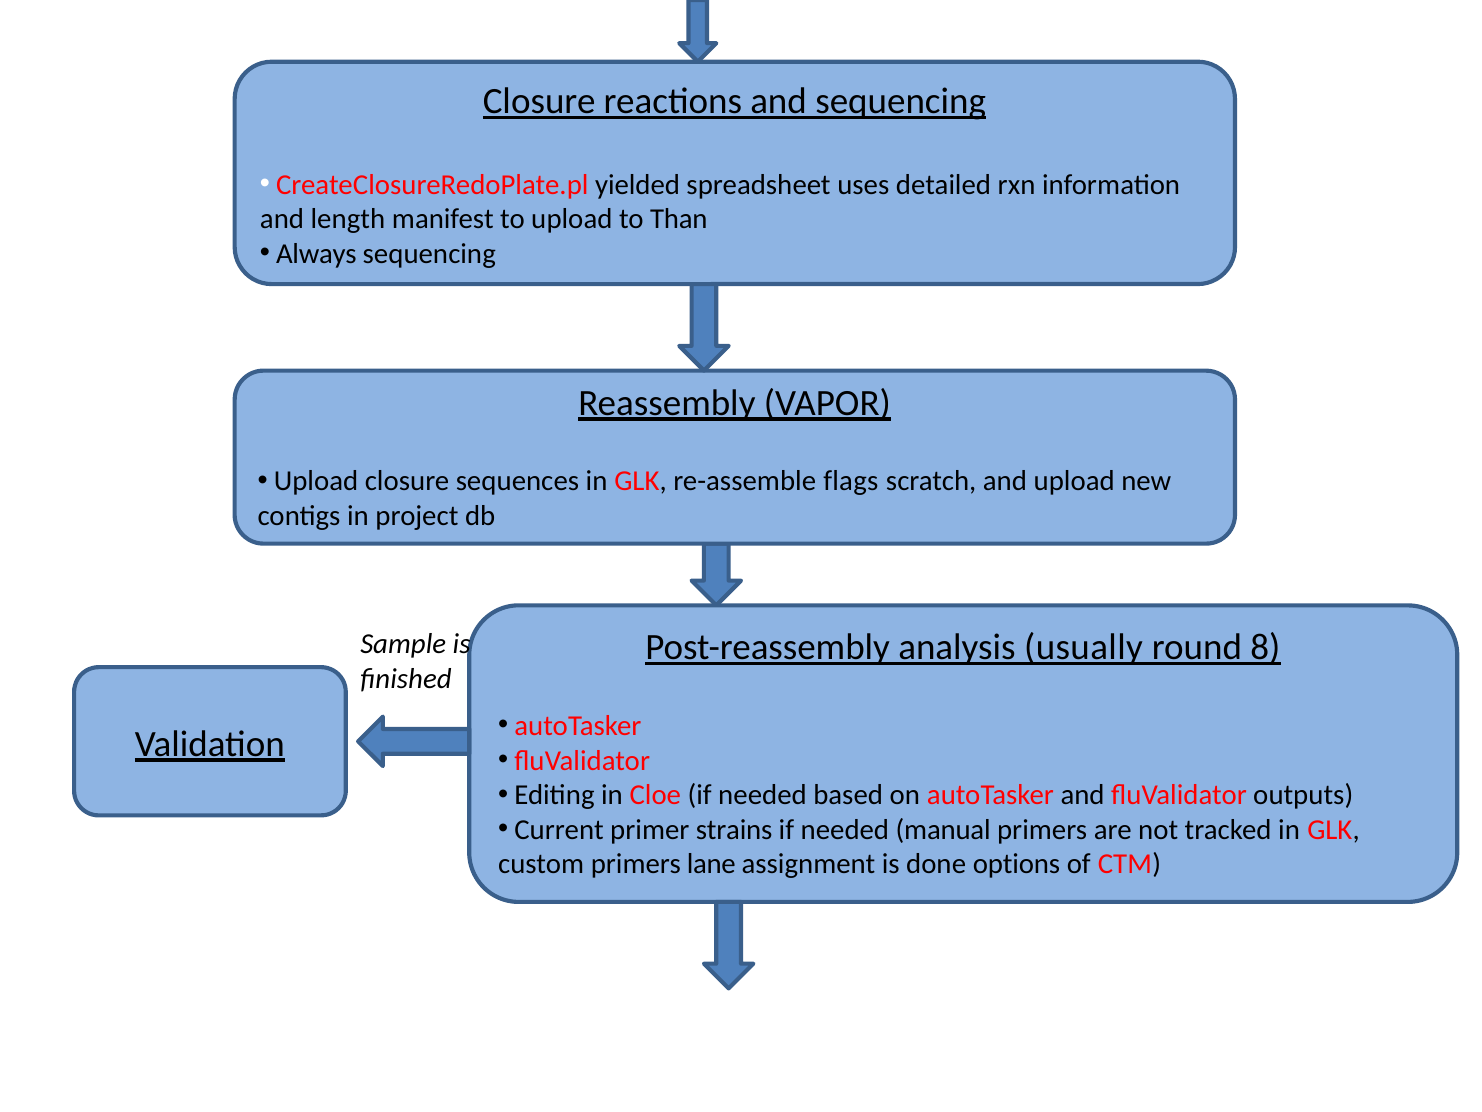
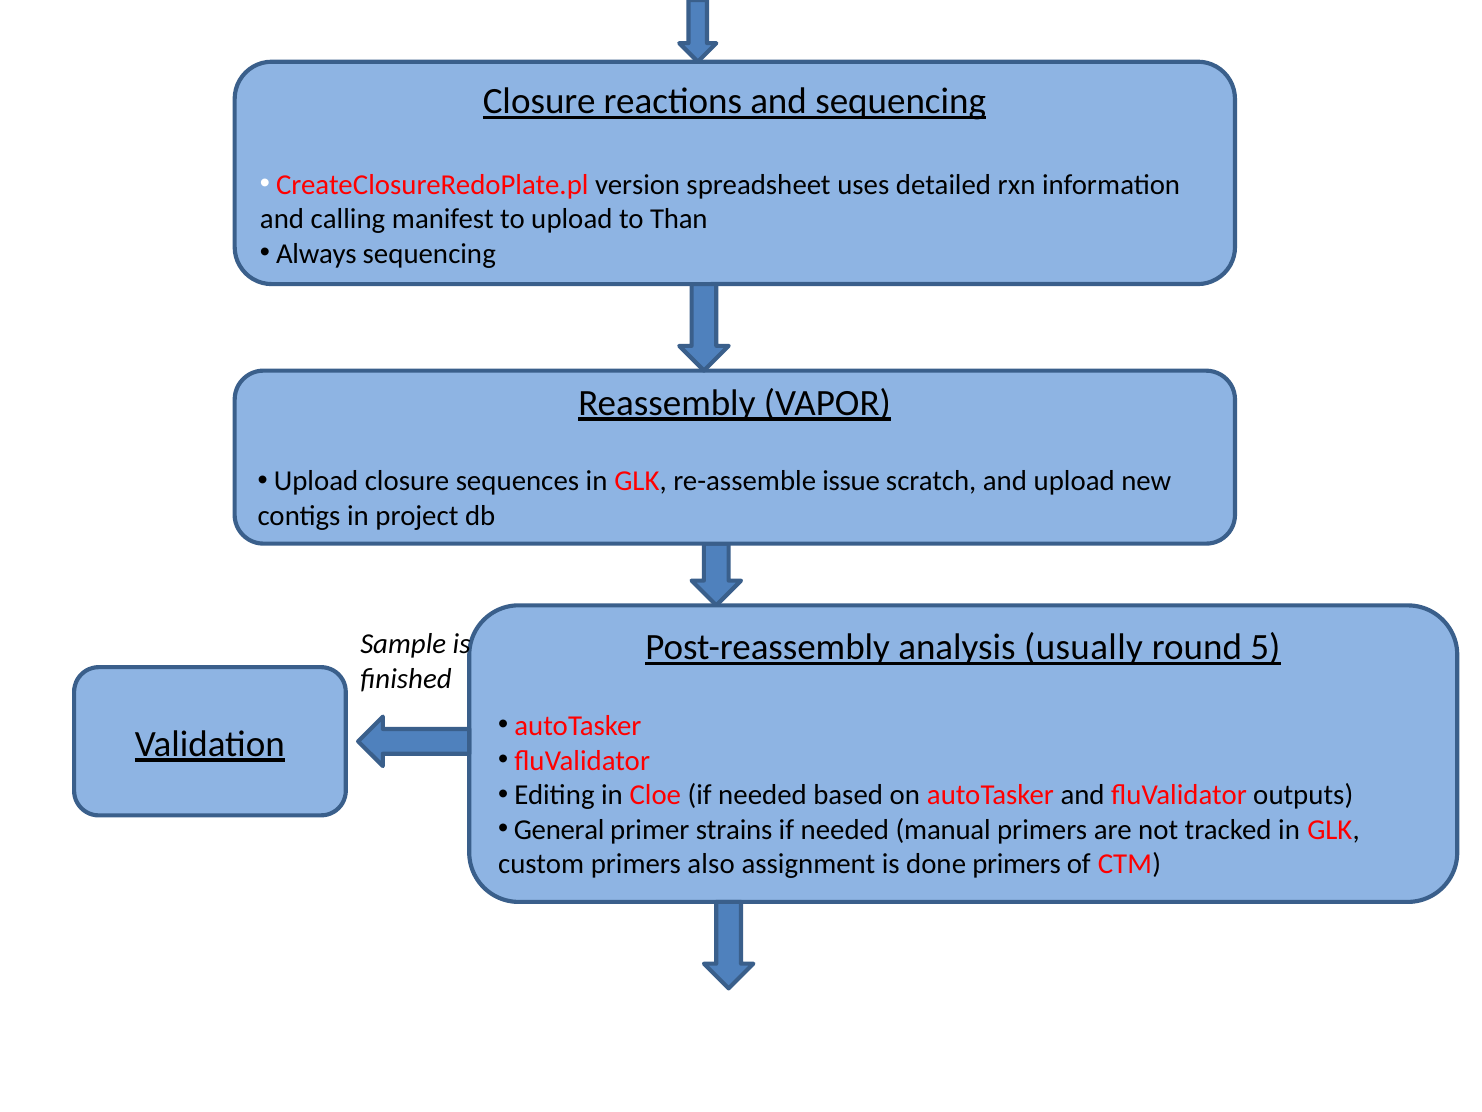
yielded: yielded -> version
length: length -> calling
flags: flags -> issue
8: 8 -> 5
Current: Current -> General
lane: lane -> also
done options: options -> primers
